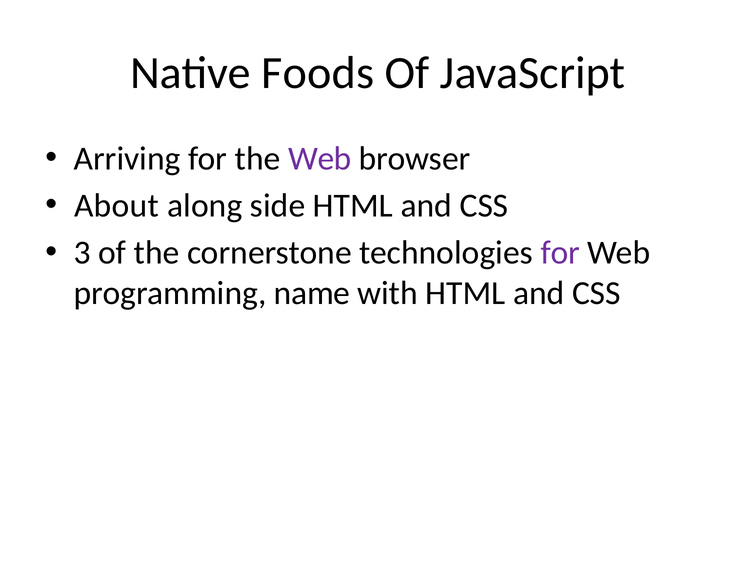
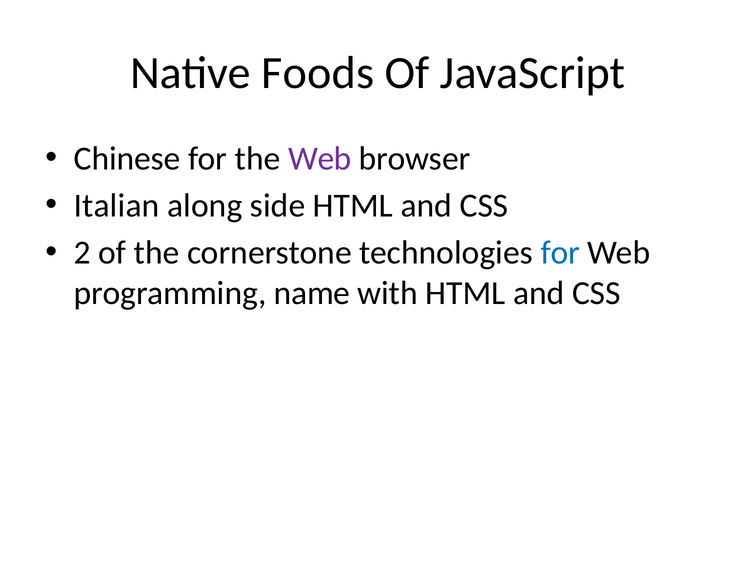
Arriving: Arriving -> Chinese
About: About -> Italian
3: 3 -> 2
for at (560, 253) colour: purple -> blue
